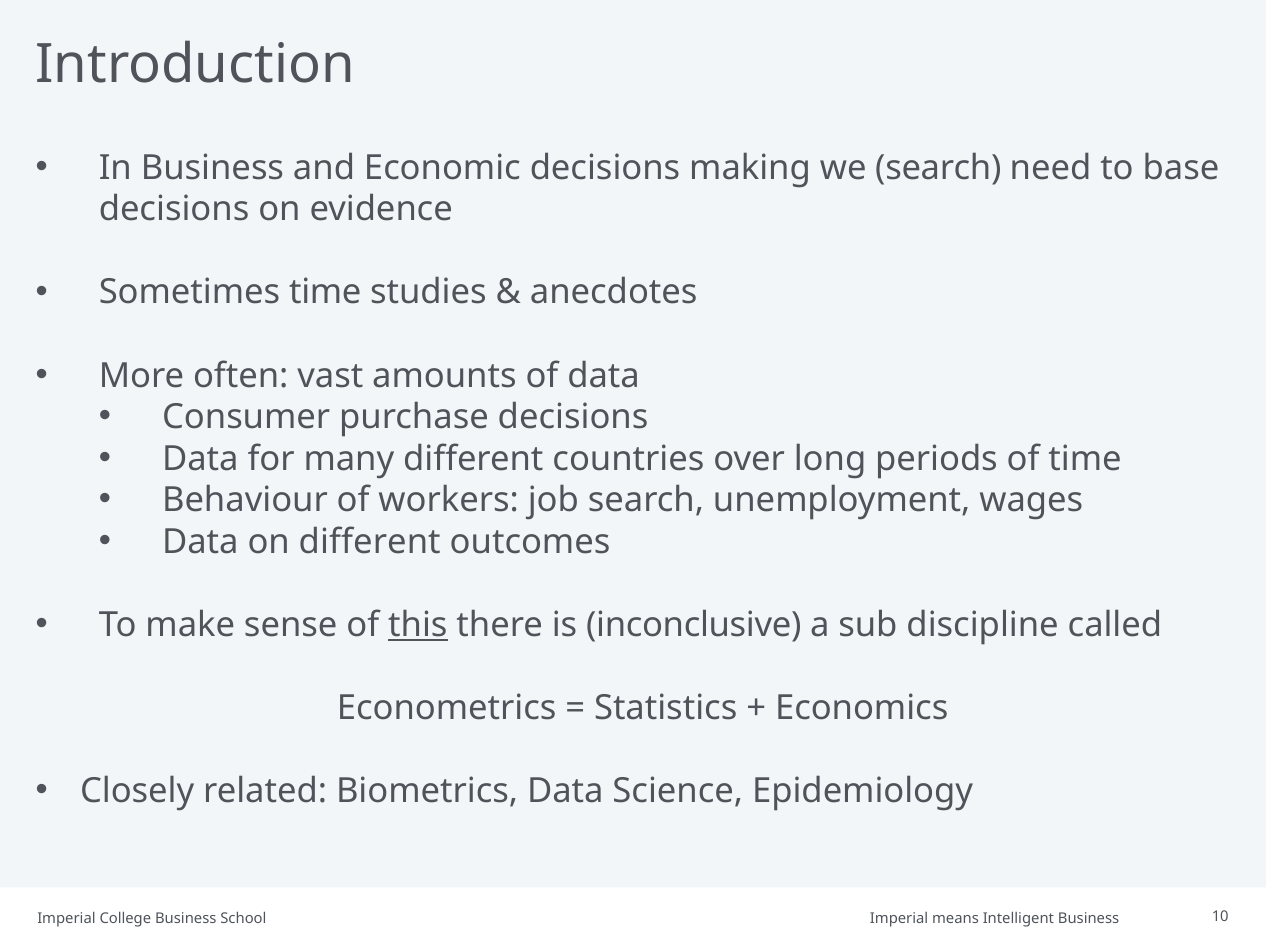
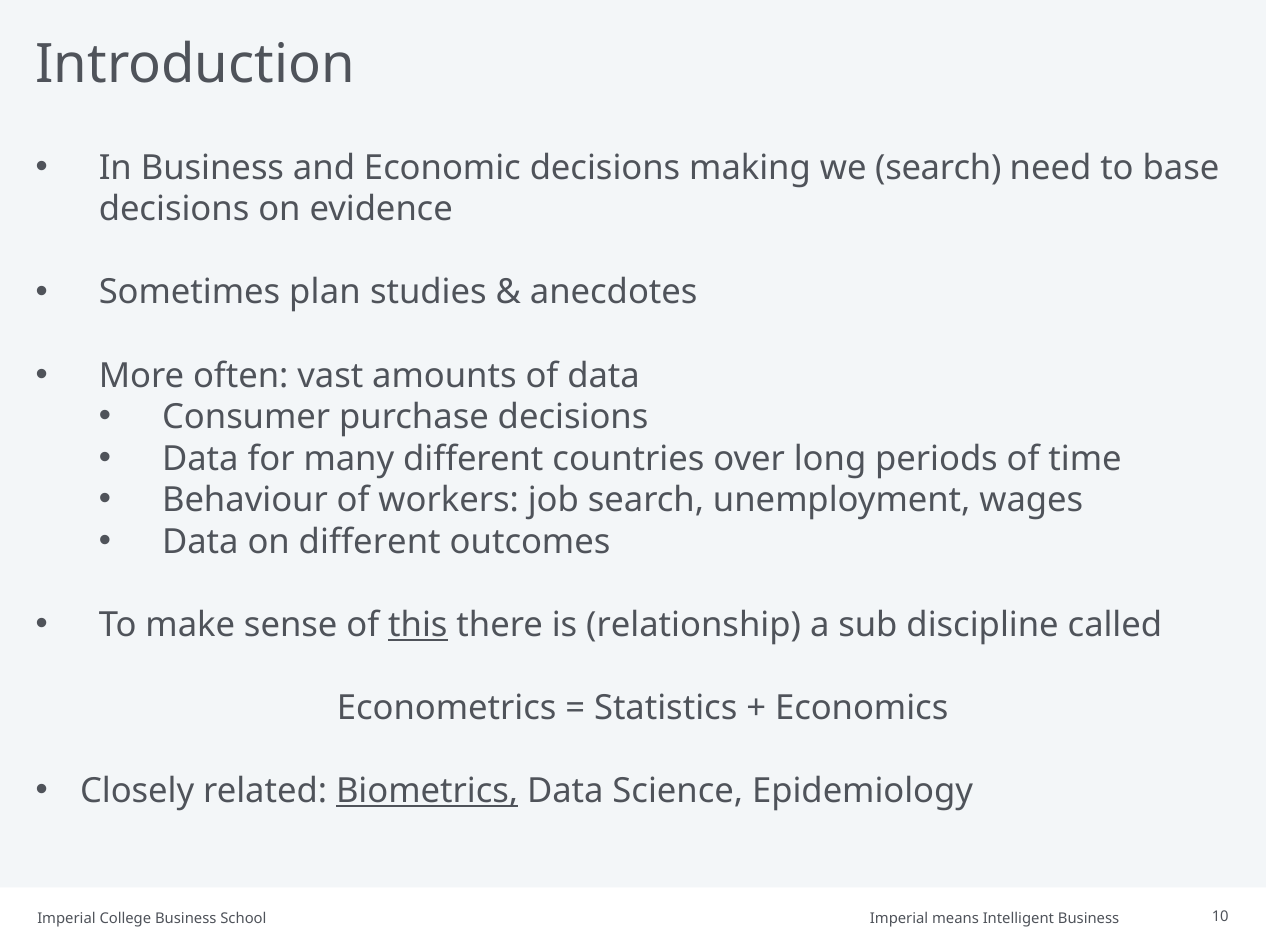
Sometimes time: time -> plan
inconclusive: inconclusive -> relationship
Biometrics underline: none -> present
